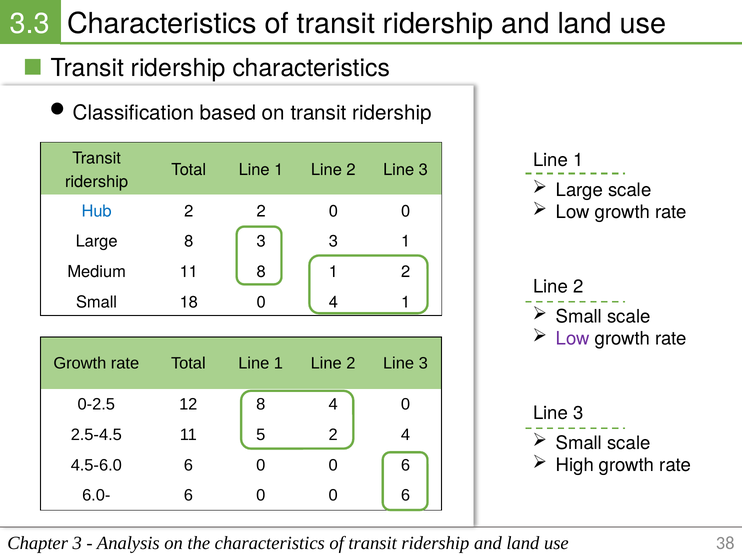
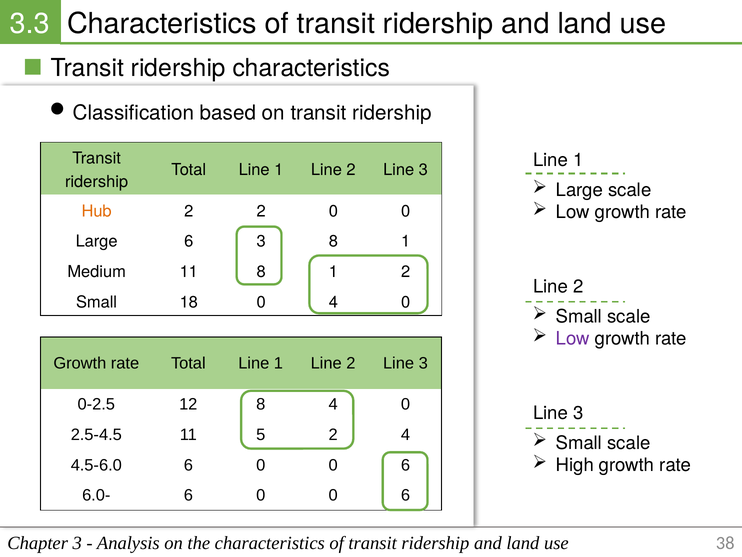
Hub colour: blue -> orange
Large 8: 8 -> 6
3 3: 3 -> 8
0 4 1: 1 -> 0
